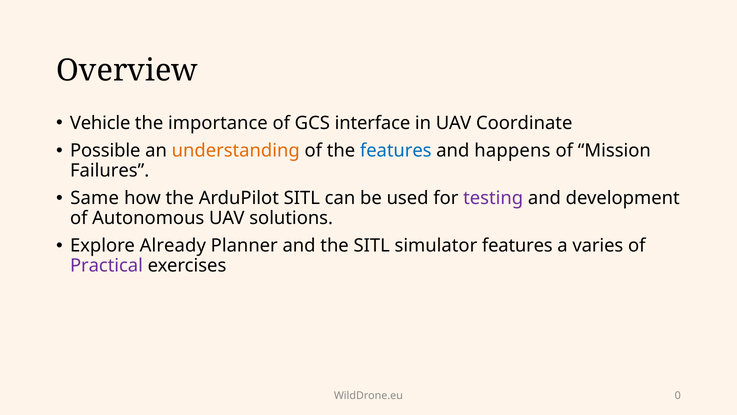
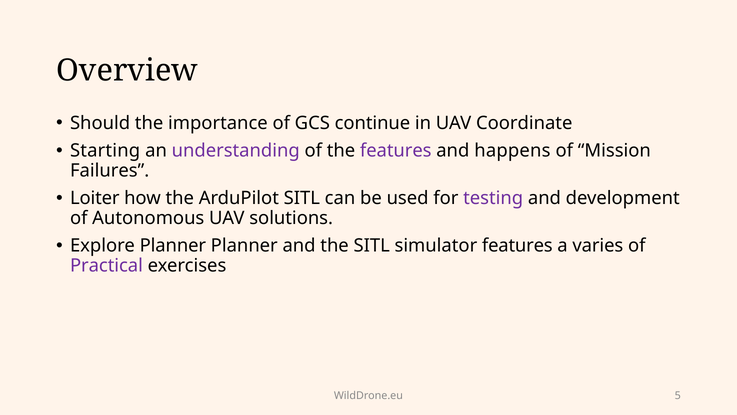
Vehicle: Vehicle -> Should
interface: interface -> continue
Possible: Possible -> Starting
understanding colour: orange -> purple
features at (396, 151) colour: blue -> purple
Same: Same -> Loiter
Explore Already: Already -> Planner
0: 0 -> 5
